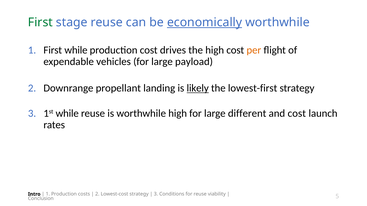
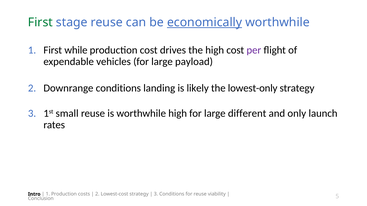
per colour: orange -> purple
Downrange propellant: propellant -> conditions
likely underline: present -> none
lowest-first: lowest-first -> lowest-only
1st while: while -> small
and cost: cost -> only
